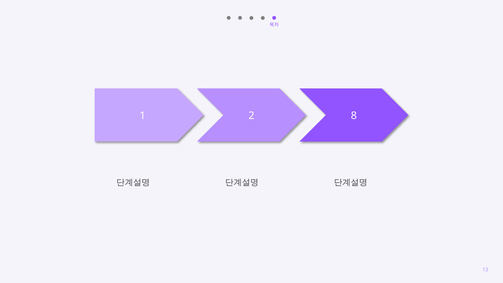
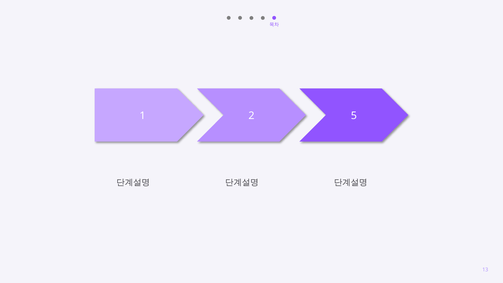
8: 8 -> 5
